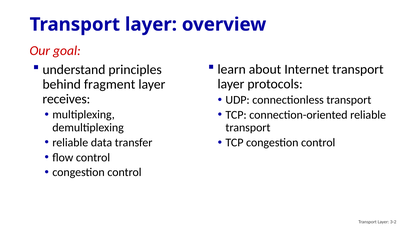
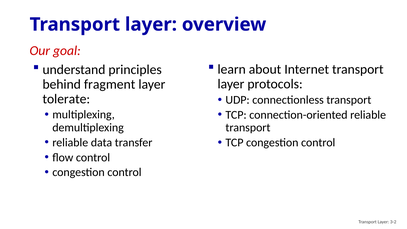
receives: receives -> tolerate
